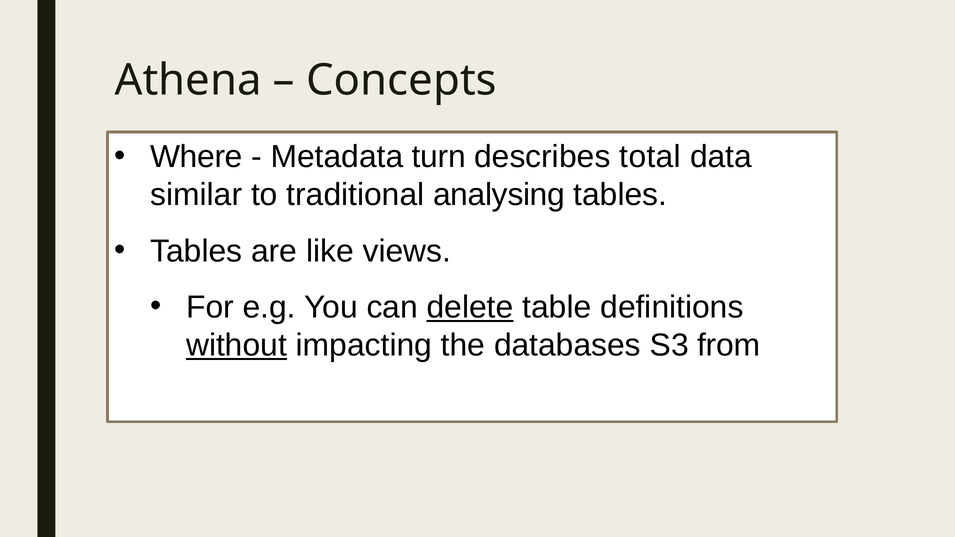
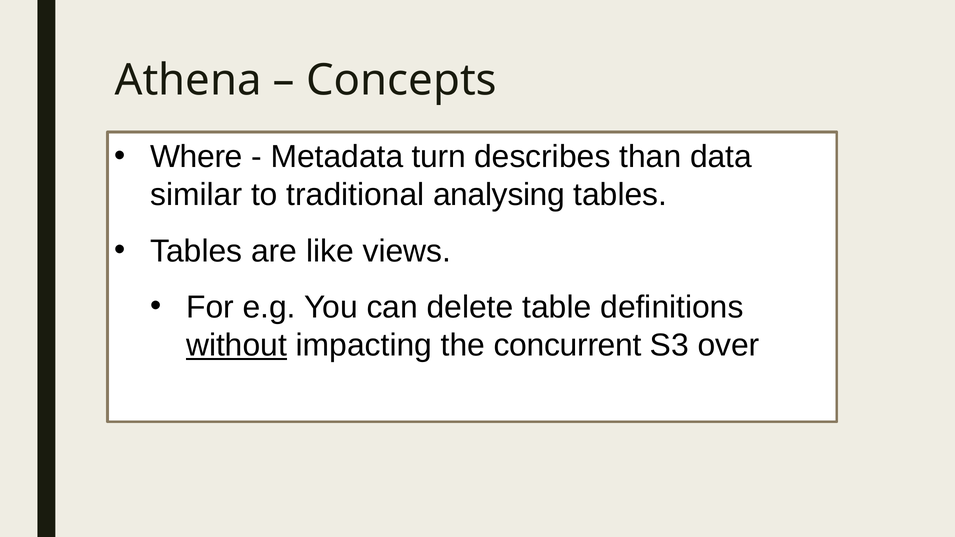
total: total -> than
delete underline: present -> none
databases: databases -> concurrent
from: from -> over
